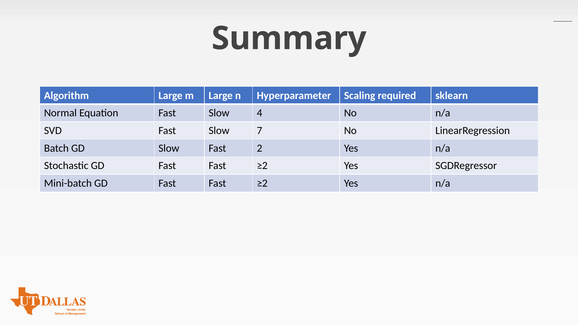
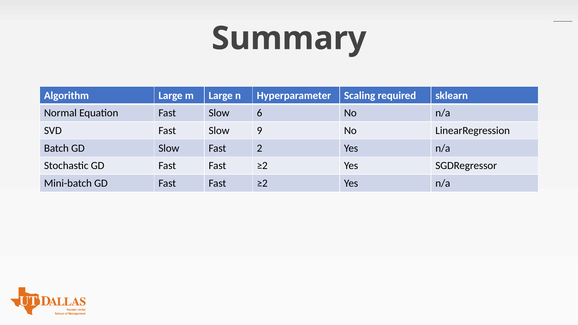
4: 4 -> 6
7: 7 -> 9
